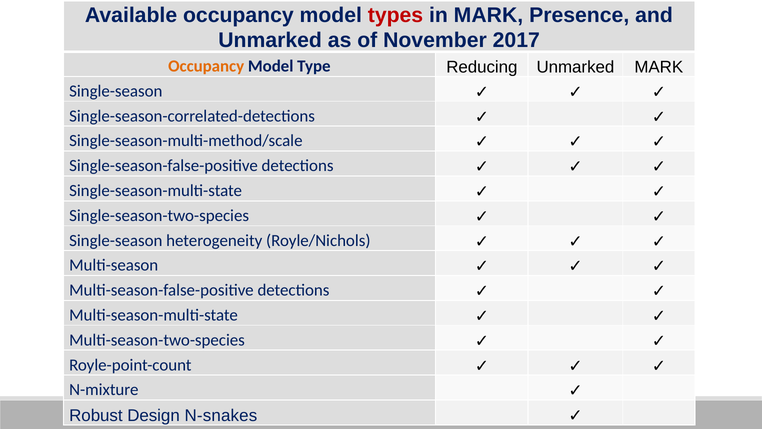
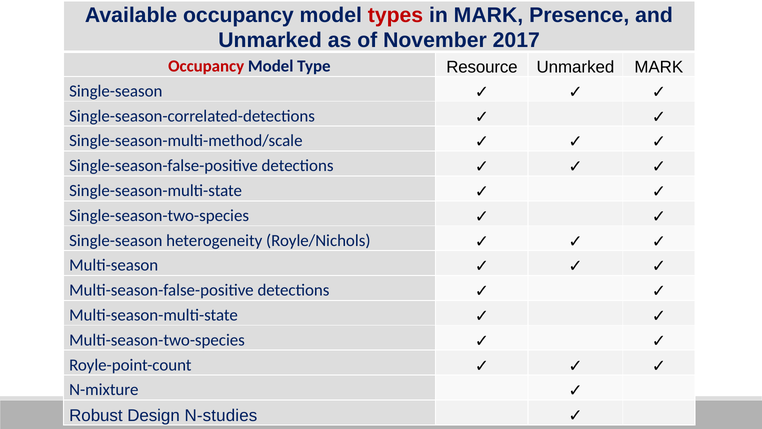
Occupancy at (206, 66) colour: orange -> red
Reducing: Reducing -> Resource
N-snakes: N-snakes -> N-studies
